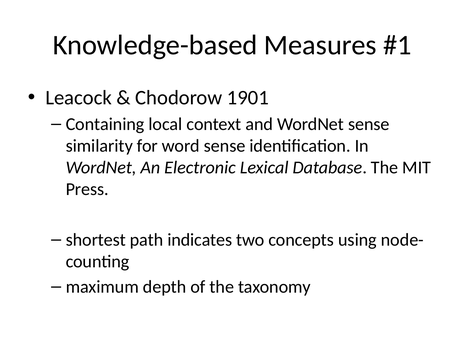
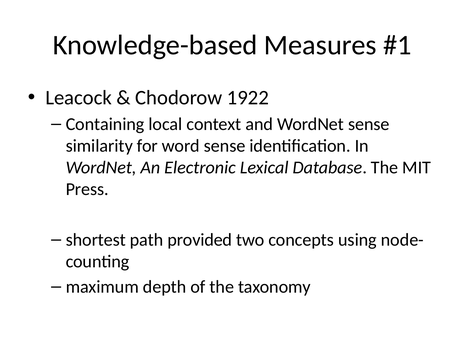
1901: 1901 -> 1922
indicates: indicates -> provided
